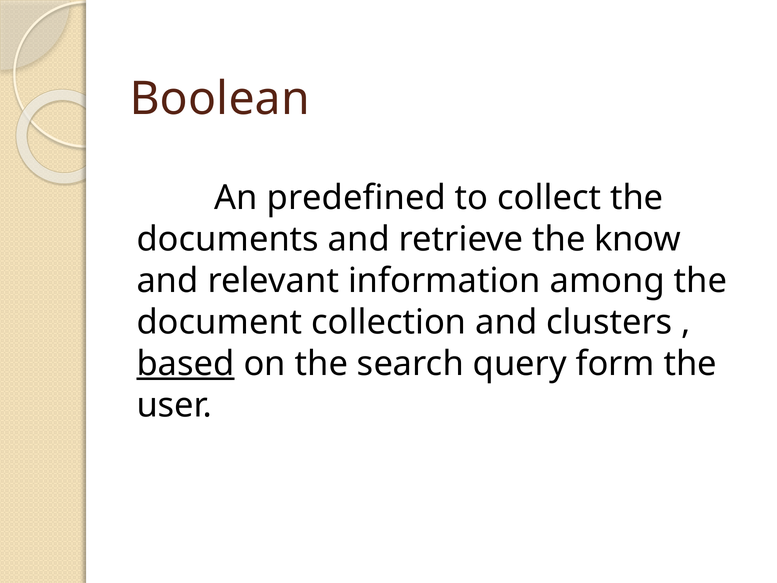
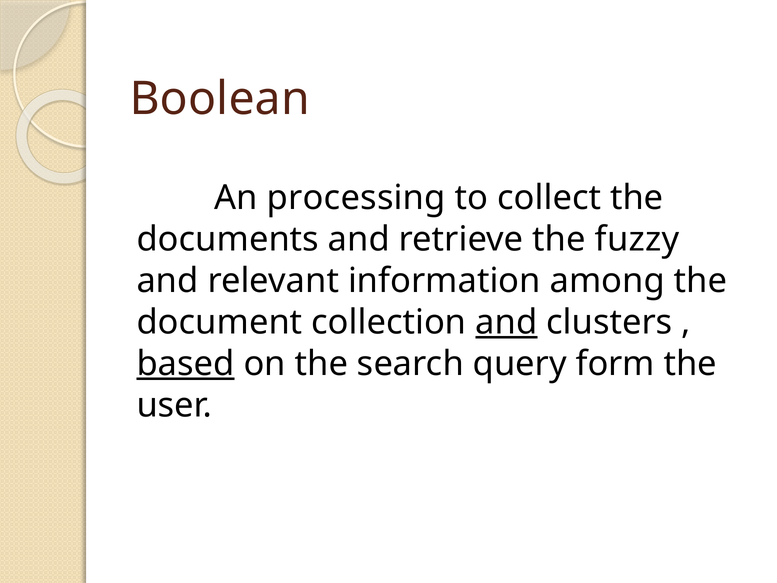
predefined: predefined -> processing
know: know -> fuzzy
and at (506, 322) underline: none -> present
